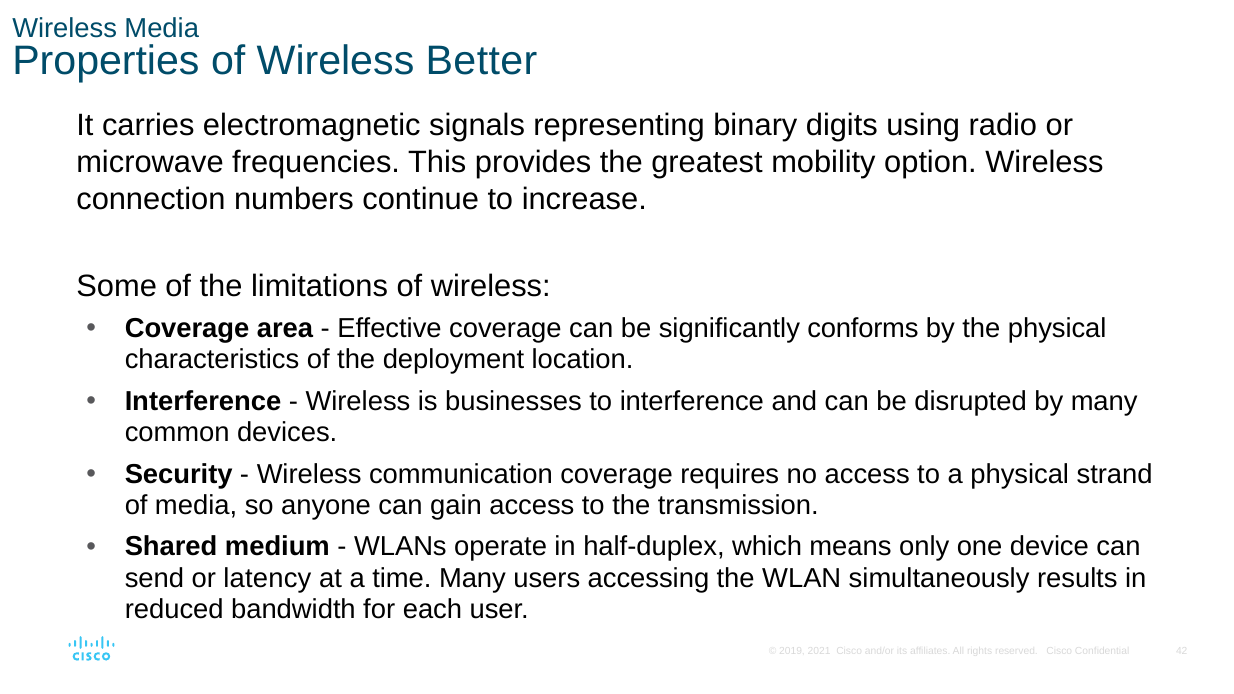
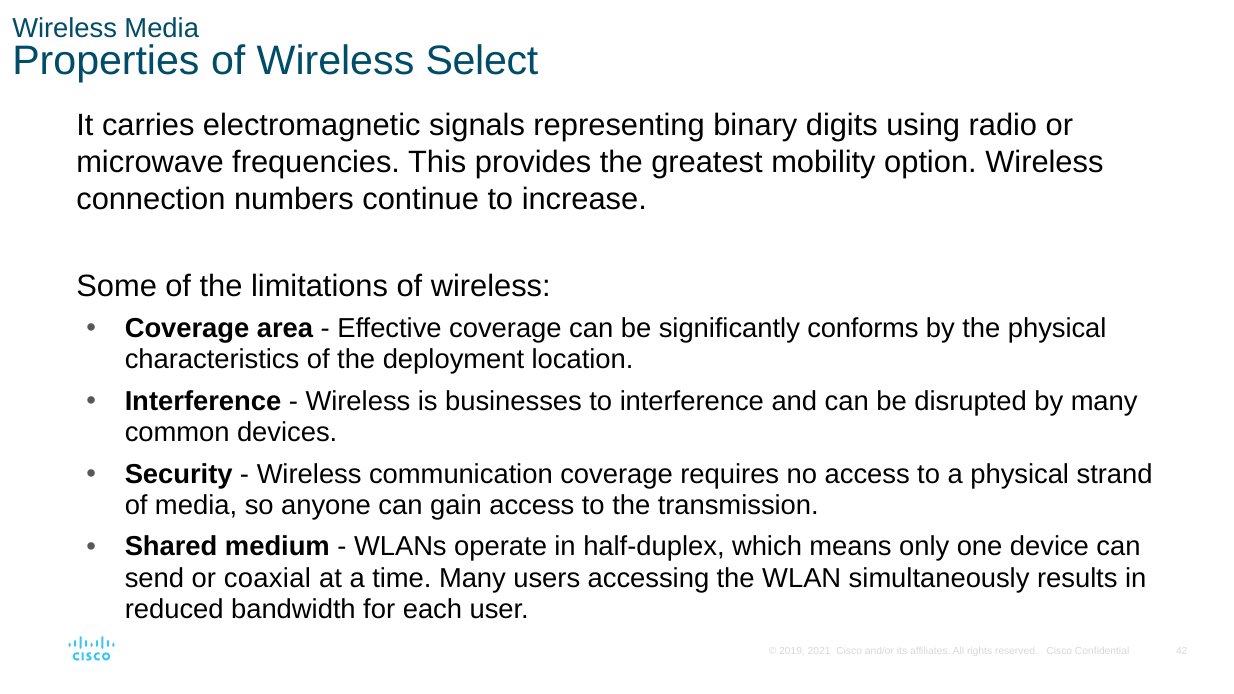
Better: Better -> Select
latency: latency -> coaxial
